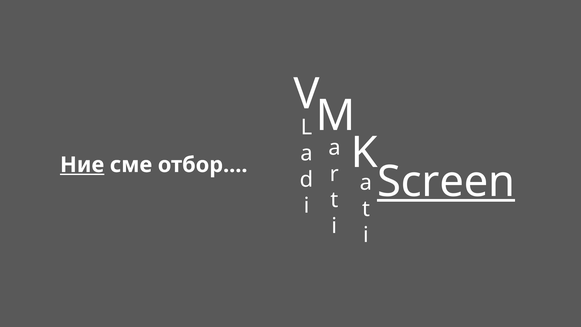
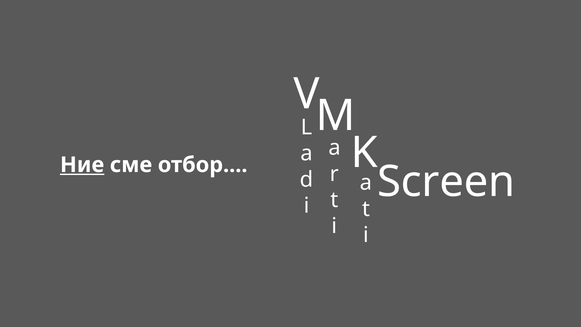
Screen underline: present -> none
